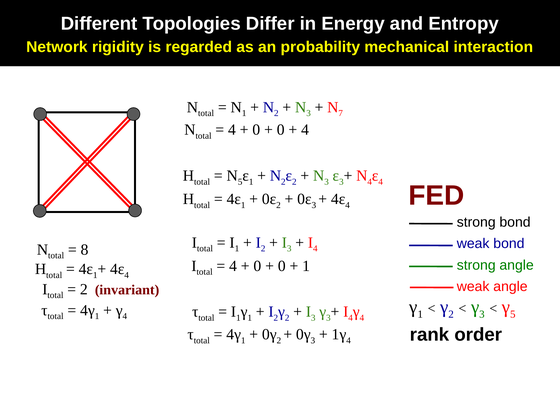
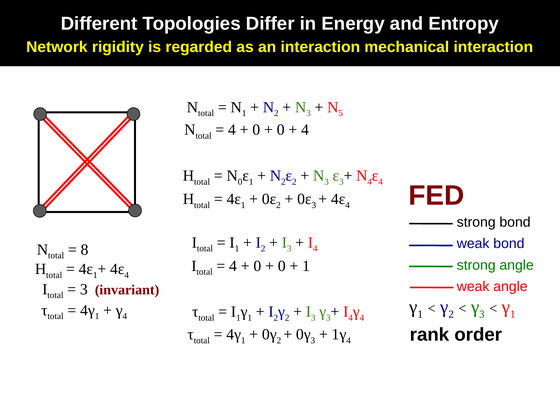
an probability: probability -> interaction
7: 7 -> 5
5 at (240, 182): 5 -> 0
2 at (84, 289): 2 -> 3
5 at (513, 314): 5 -> 1
